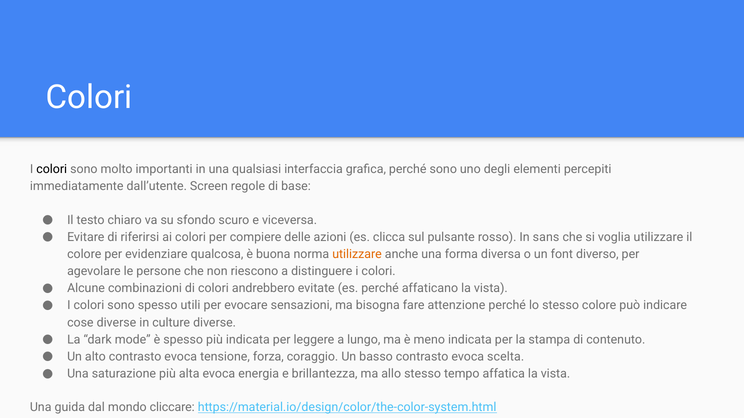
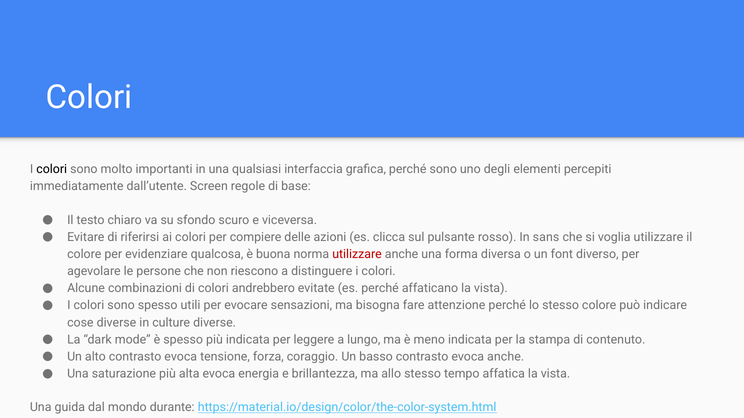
utilizzare at (357, 254) colour: orange -> red
evoca scelta: scelta -> anche
cliccare: cliccare -> durante
